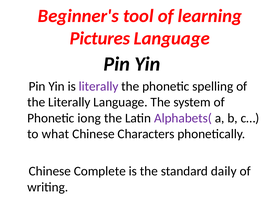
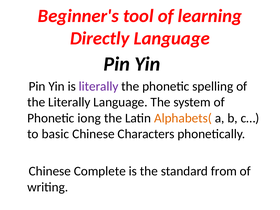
Pictures: Pictures -> Directly
Alphabets( colour: purple -> orange
what: what -> basic
daily: daily -> from
